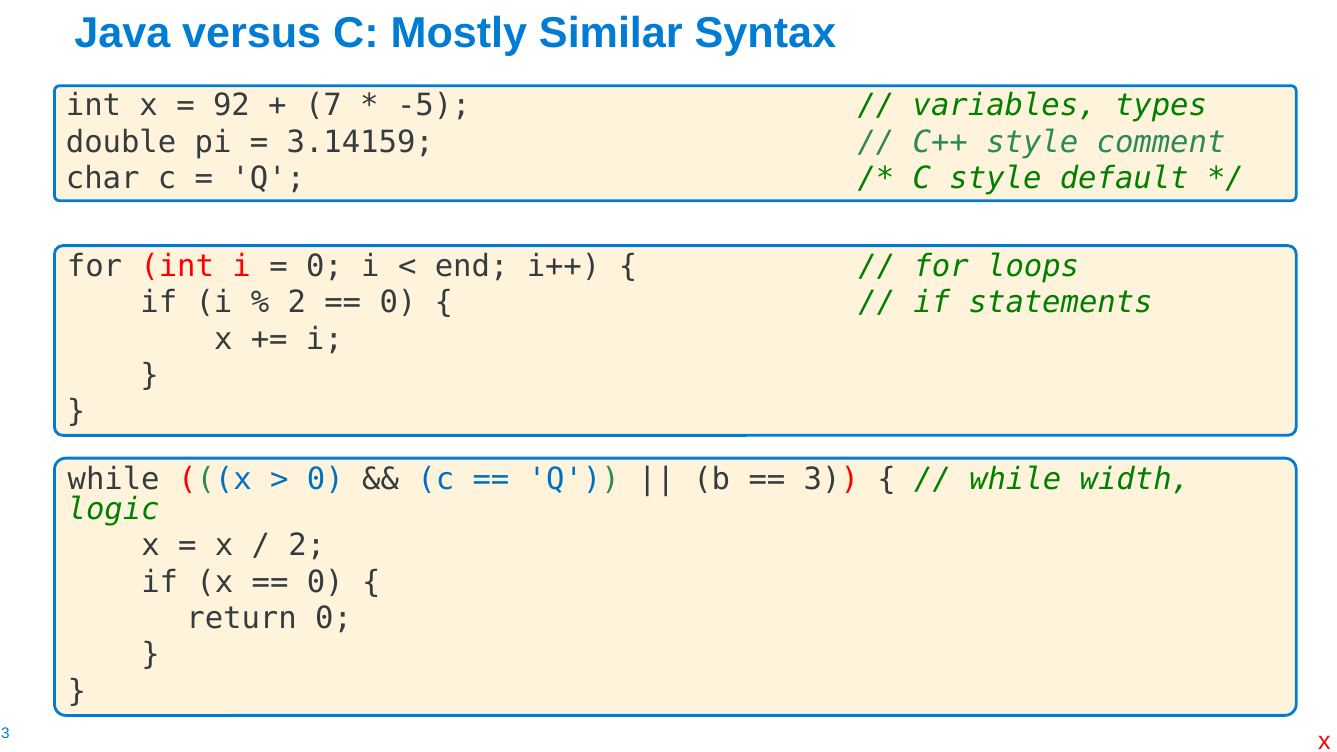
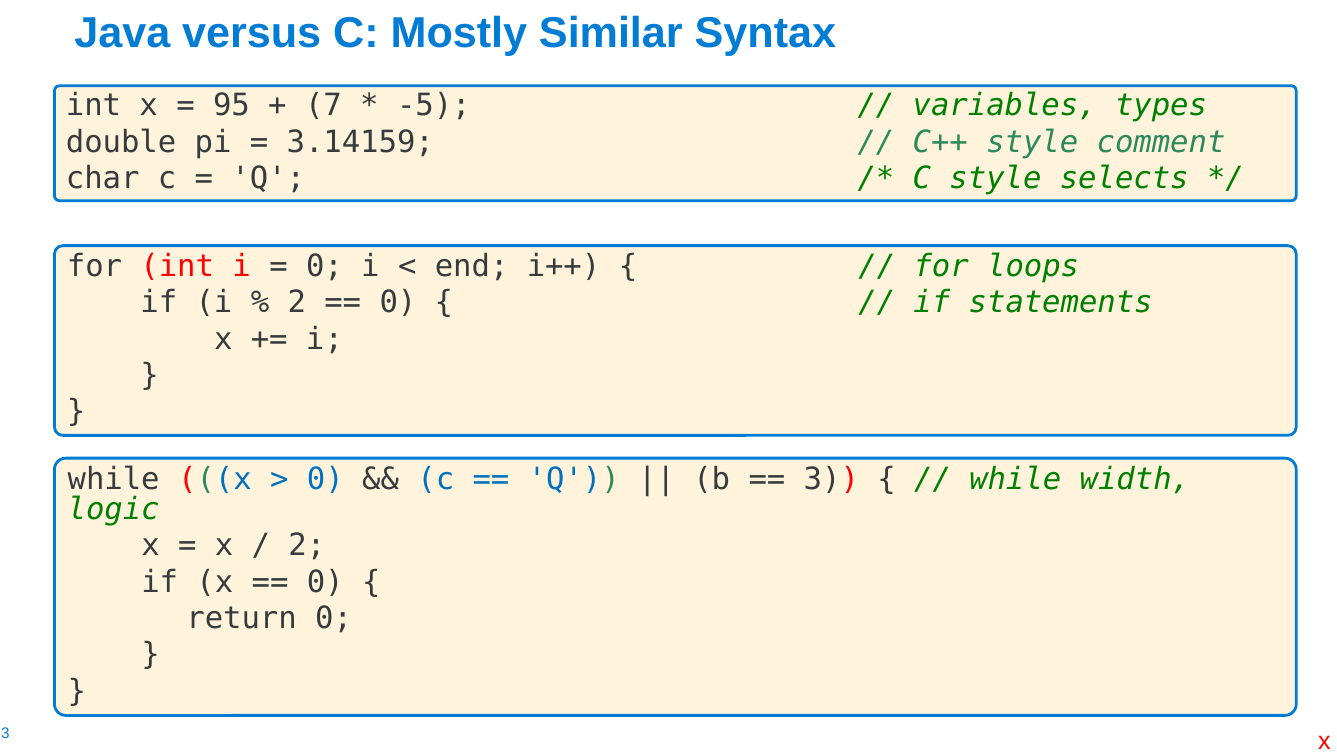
92: 92 -> 95
default: default -> selects
